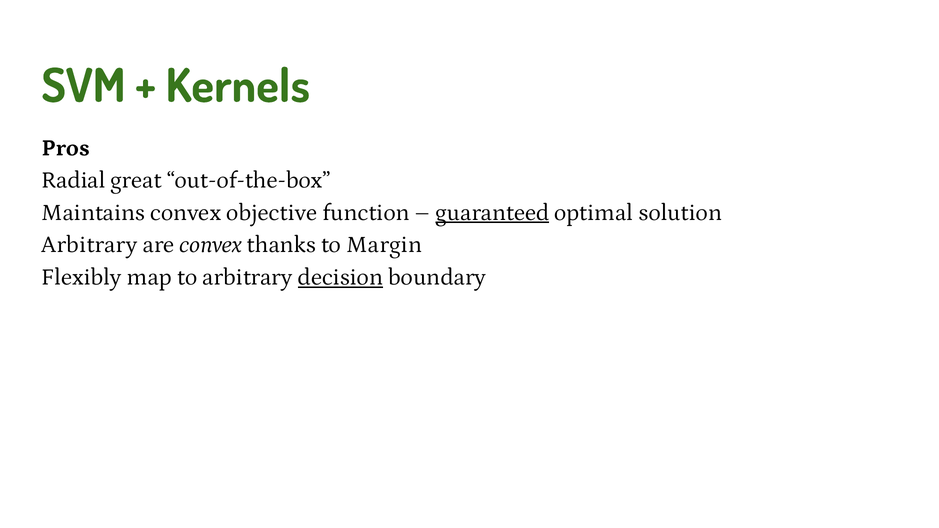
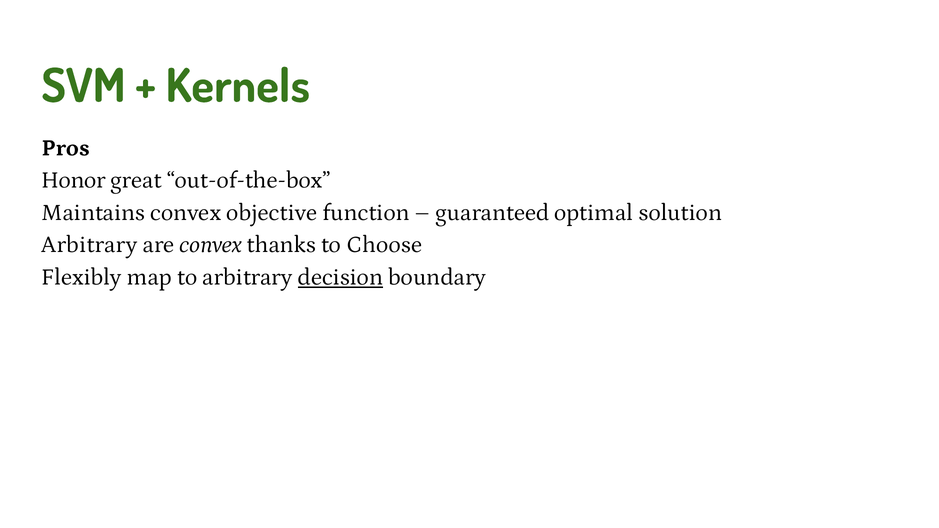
Radial: Radial -> Honor
guaranteed underline: present -> none
Margin: Margin -> Choose
